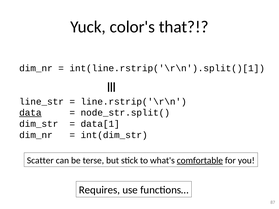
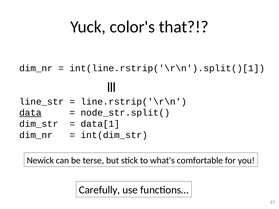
Scatter: Scatter -> Newick
comfortable underline: present -> none
Requires: Requires -> Carefully
